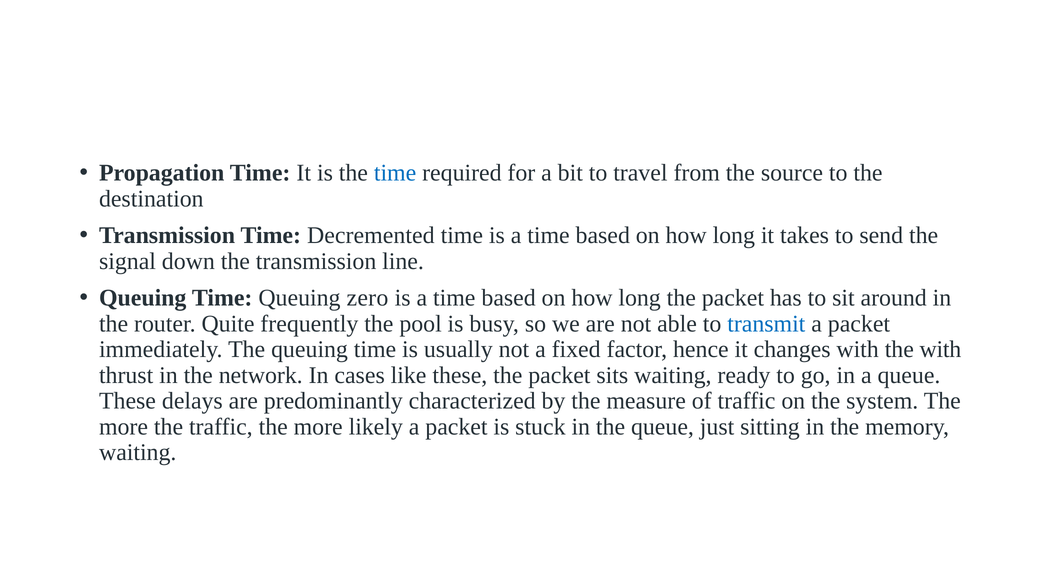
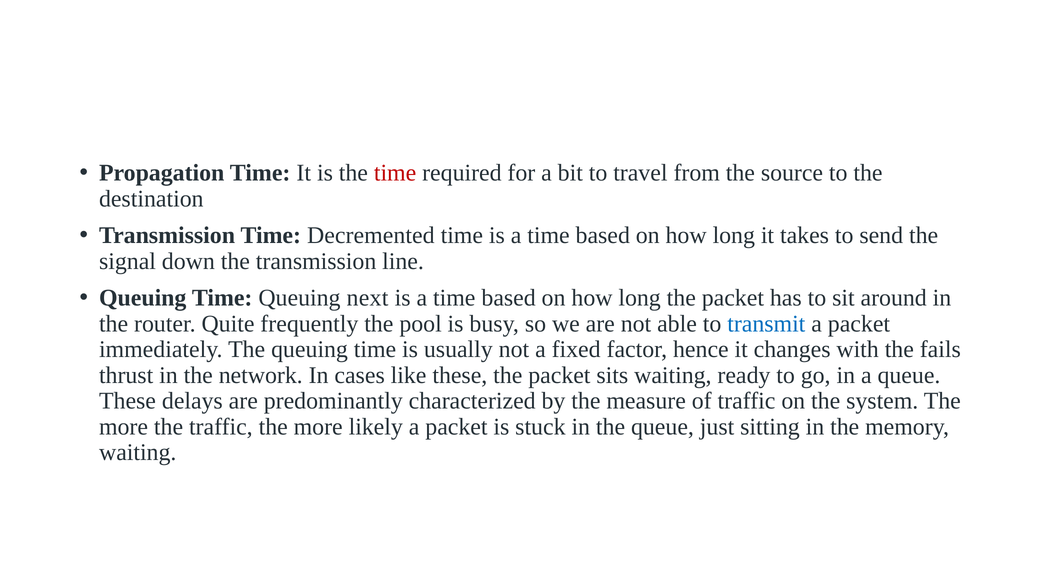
time at (395, 173) colour: blue -> red
zero: zero -> next
the with: with -> fails
